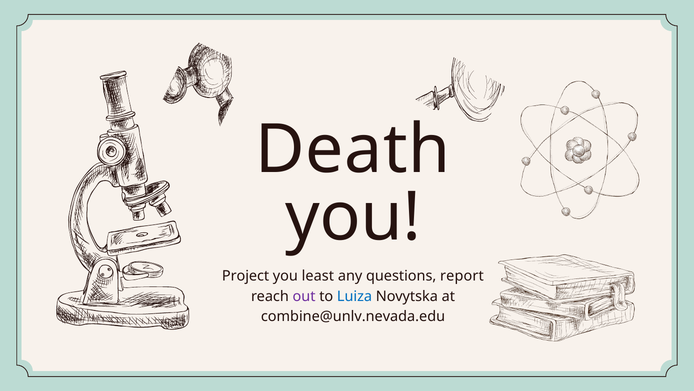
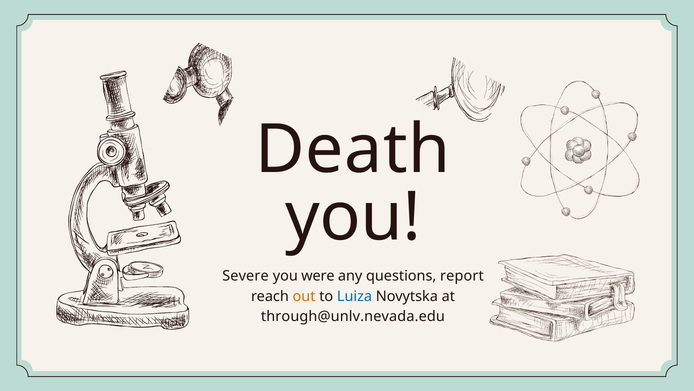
Project: Project -> Severe
least: least -> were
out colour: purple -> orange
combine@unlv.nevada.edu: combine@unlv.nevada.edu -> through@unlv.nevada.edu
